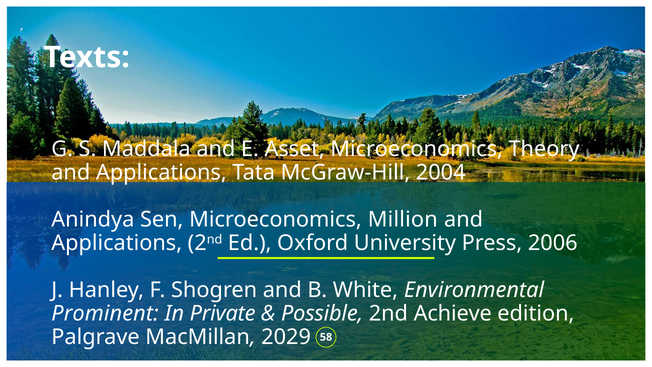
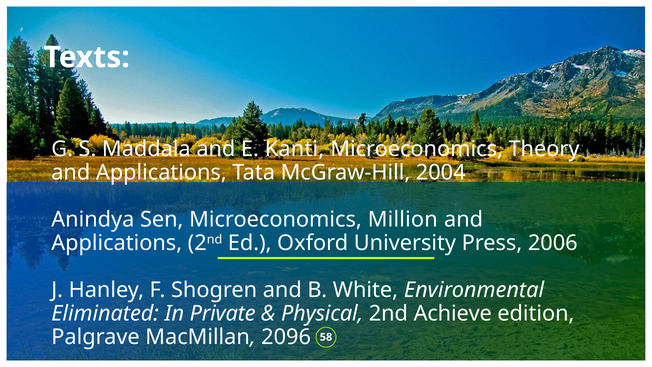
Asset: Asset -> Kanti
Prominent: Prominent -> Eliminated
Possible: Possible -> Physical
2029: 2029 -> 2096
